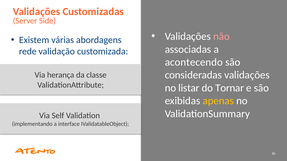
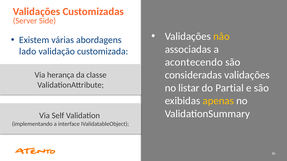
não colour: pink -> yellow
rede: rede -> lado
Tornar: Tornar -> Partial
